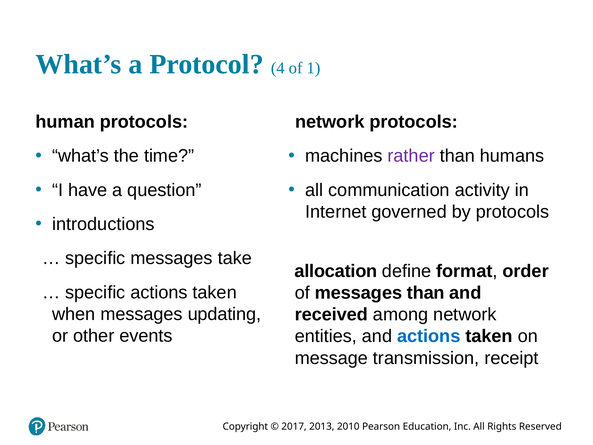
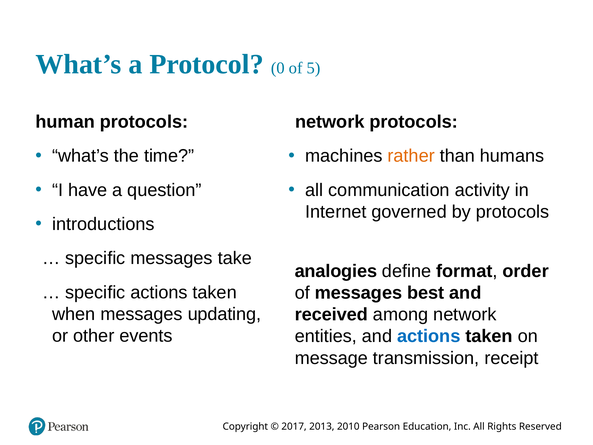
4: 4 -> 0
1: 1 -> 5
rather colour: purple -> orange
allocation: allocation -> analogies
messages than: than -> best
